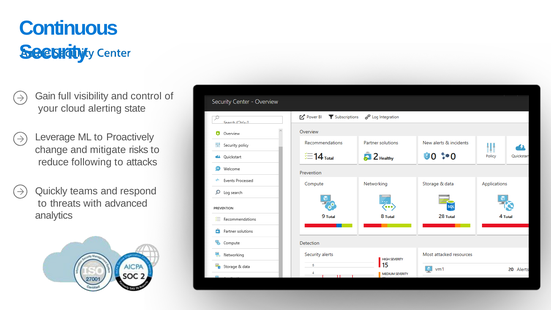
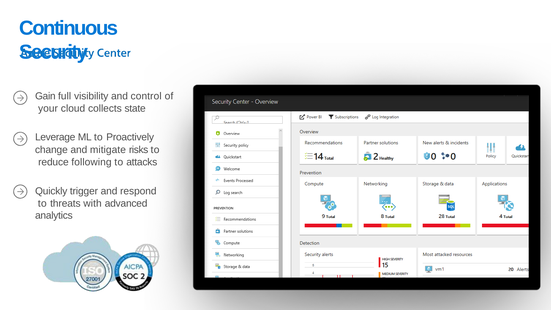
alerting: alerting -> collects
teams: teams -> trigger
